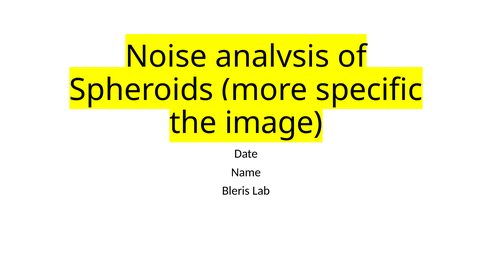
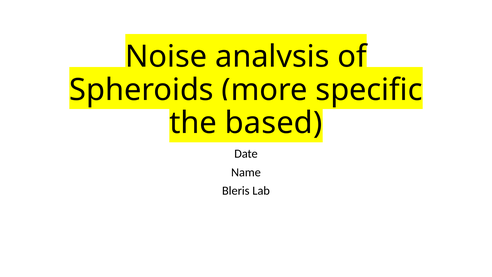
image: image -> based
